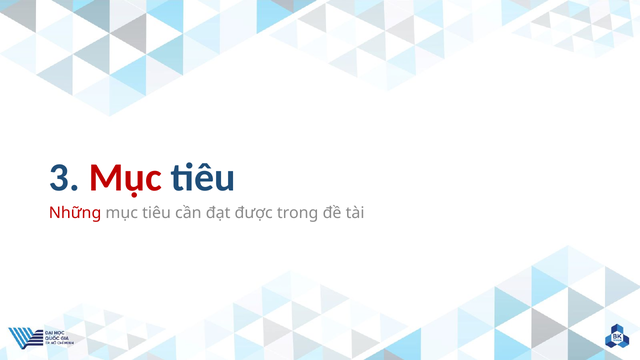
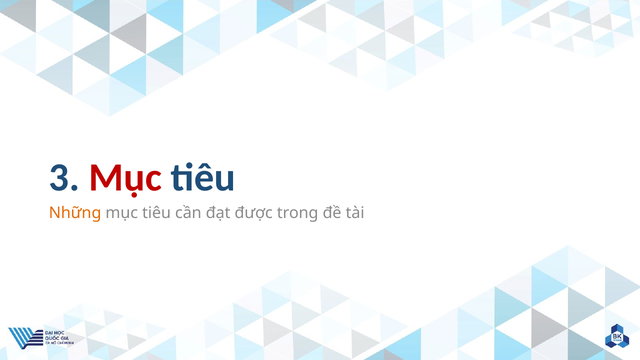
Những colour: red -> orange
